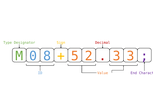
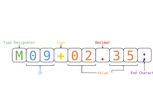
8: 8 -> 9
5 at (75, 56): 5 -> 0
3 3: 3 -> 5
